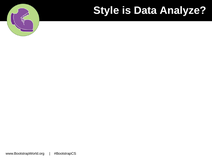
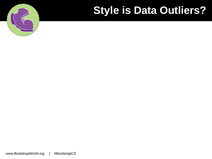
Analyze: Analyze -> Outliers
